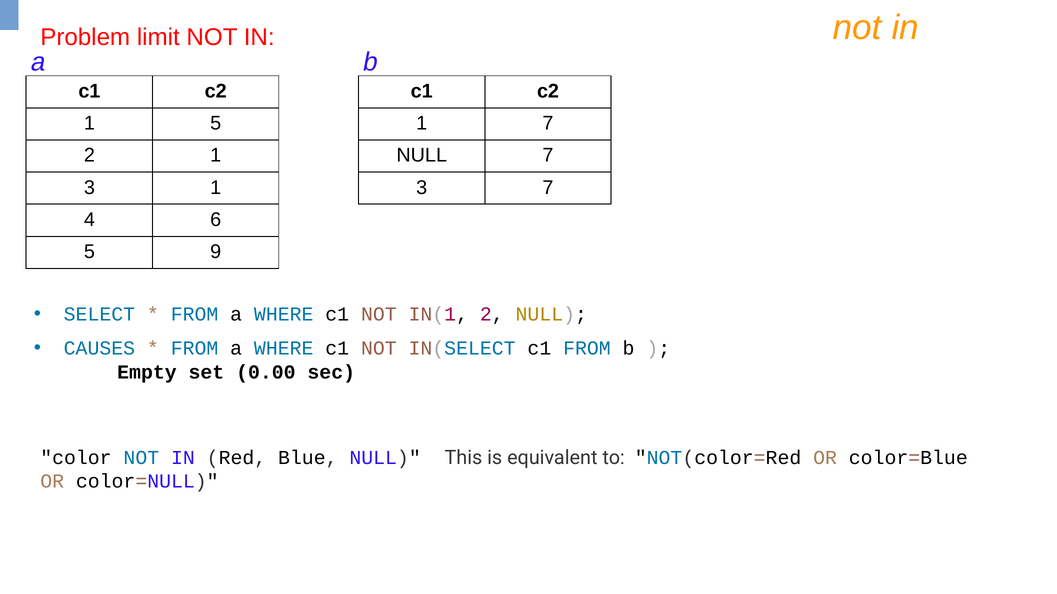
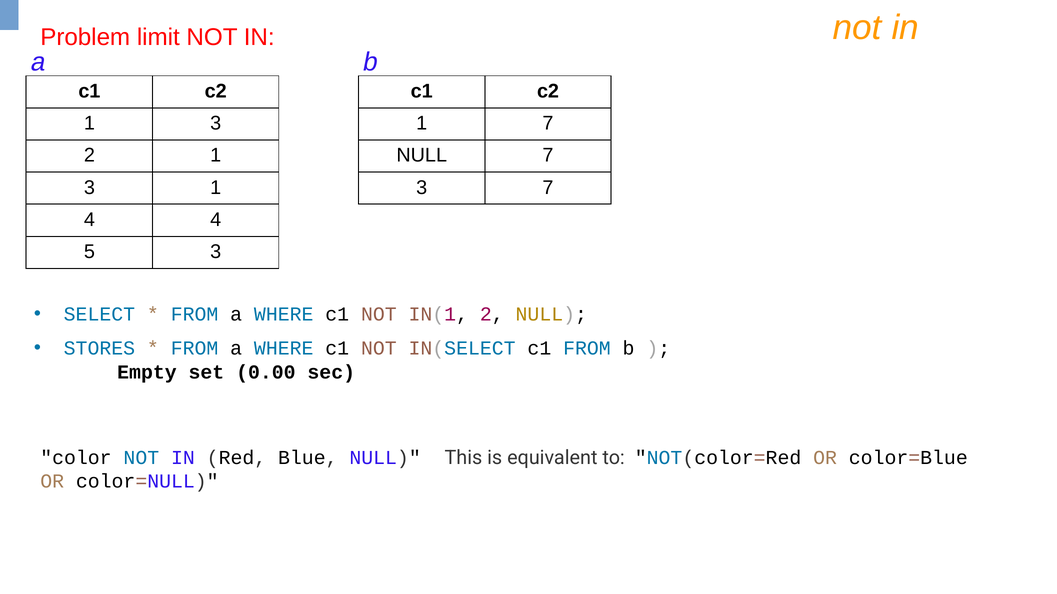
5 at (216, 123): 5 -> 3
4 6: 6 -> 4
5 9: 9 -> 3
CAUSES: CAUSES -> STORES
